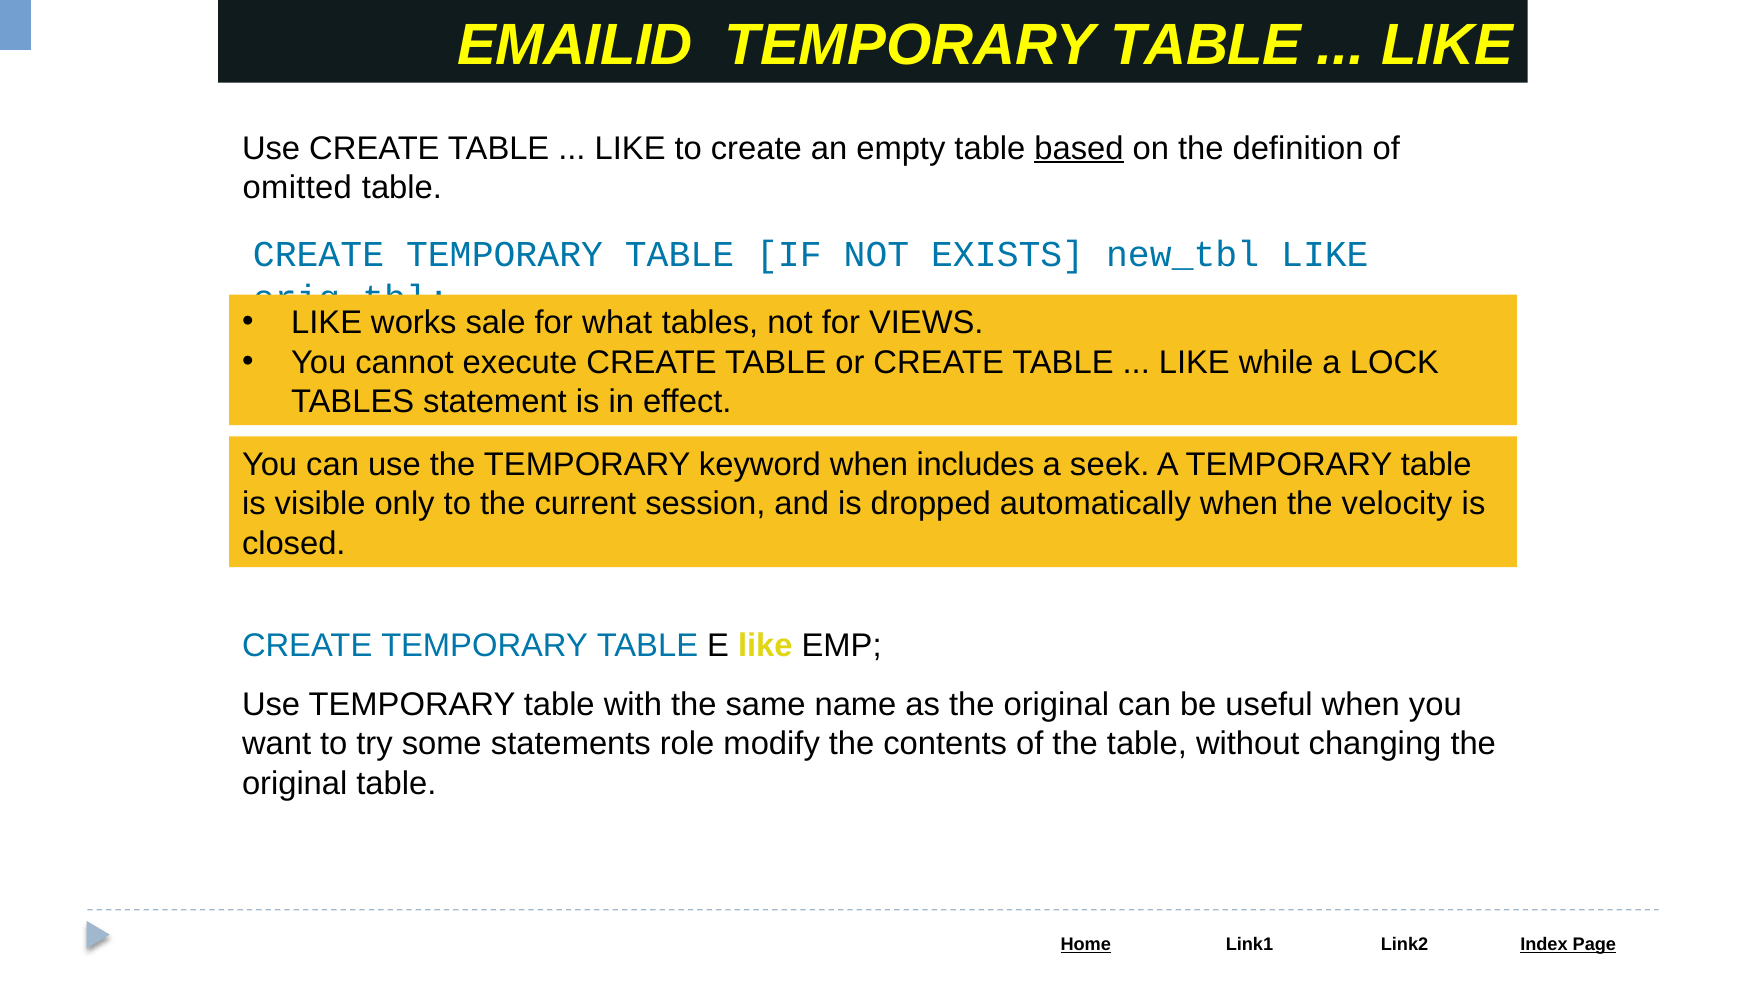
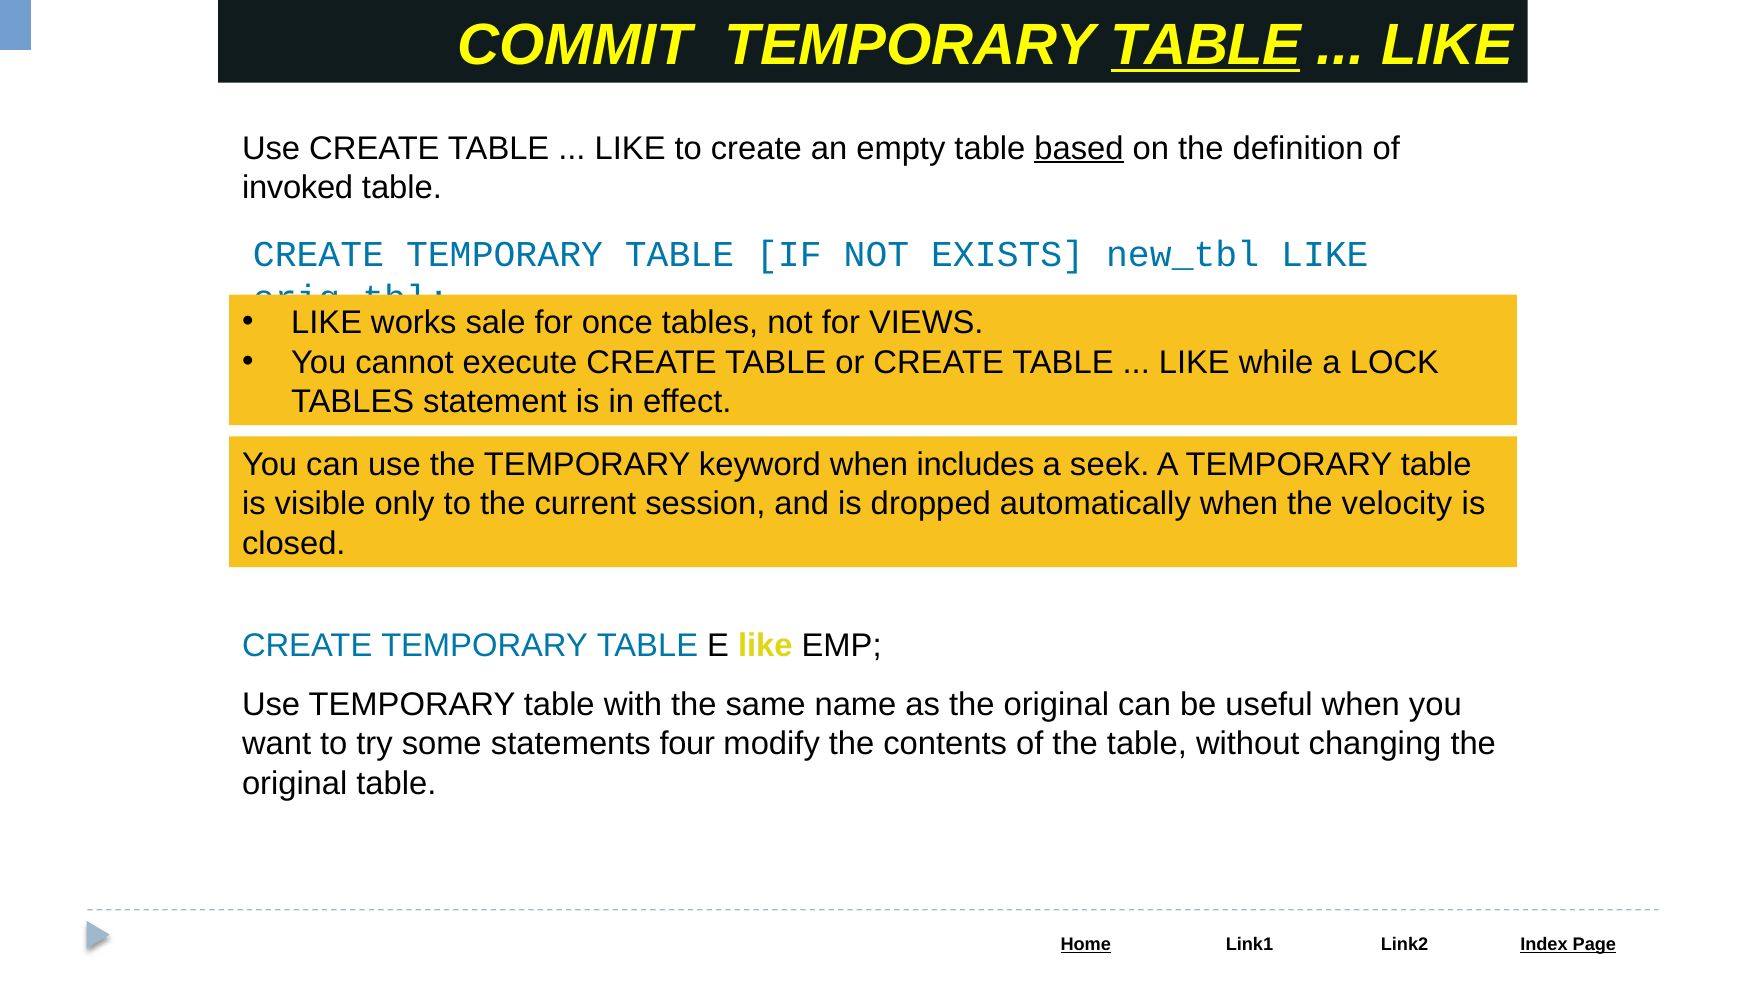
EMAILID: EMAILID -> COMMIT
TABLE at (1206, 45) underline: none -> present
omitted: omitted -> invoked
what: what -> once
role: role -> four
